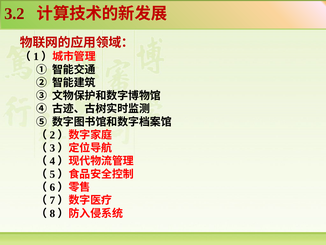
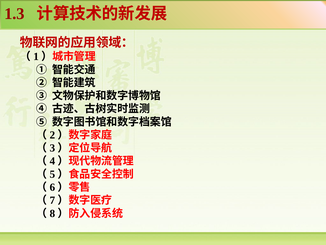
3.2: 3.2 -> 1.3
